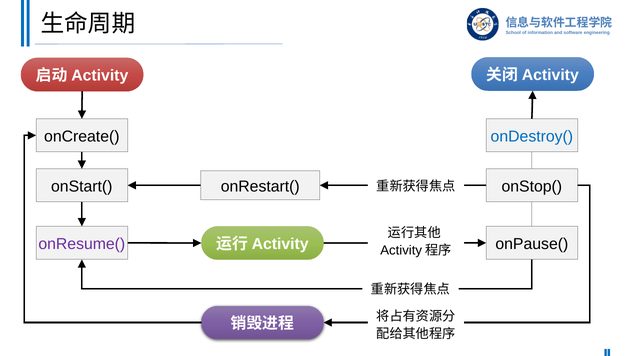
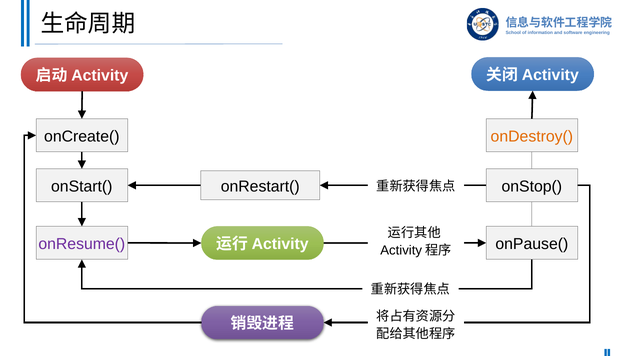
onDestroy( colour: blue -> orange
